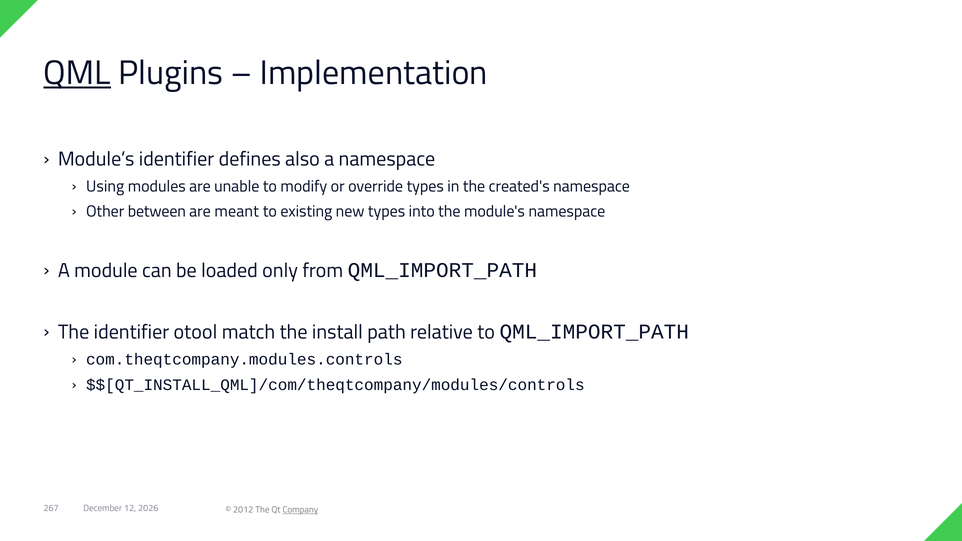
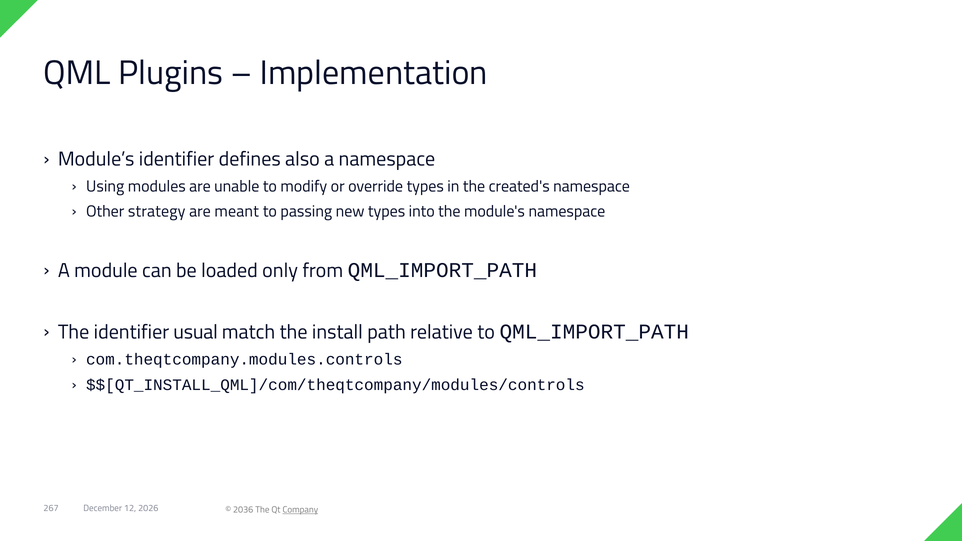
QML underline: present -> none
between: between -> strategy
existing: existing -> passing
otool: otool -> usual
2012: 2012 -> 2036
